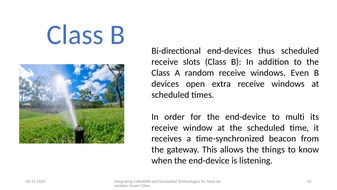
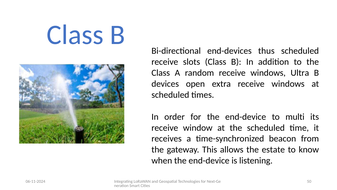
Even: Even -> Ultra
things: things -> estate
